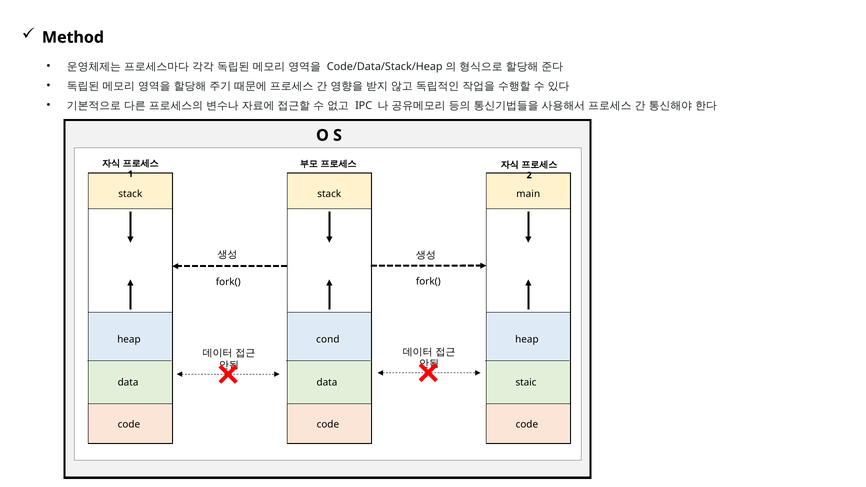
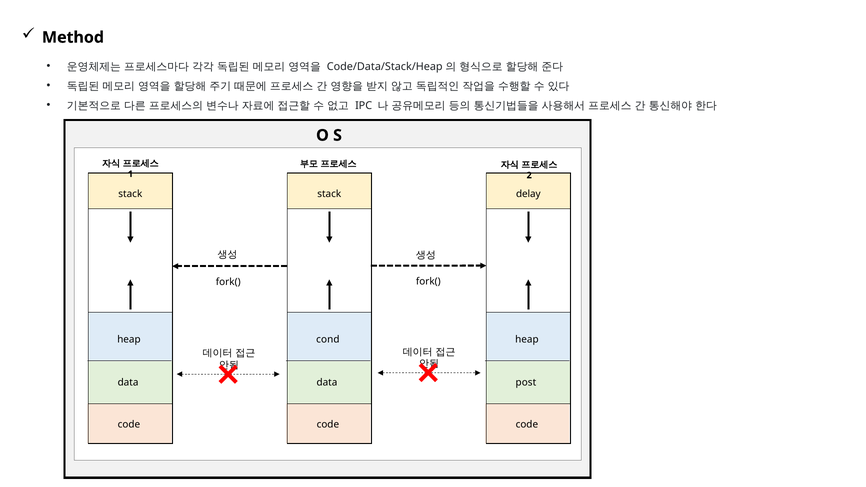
main: main -> delay
staic: staic -> post
